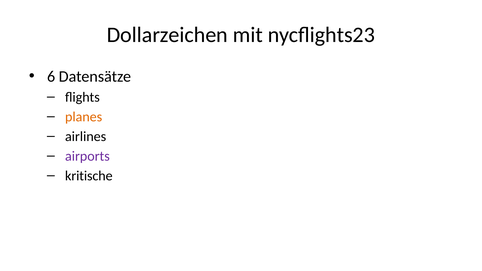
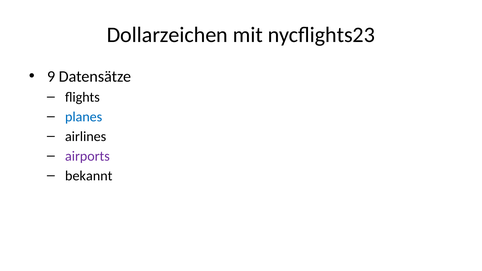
6: 6 -> 9
planes colour: orange -> blue
kritische: kritische -> bekannt
